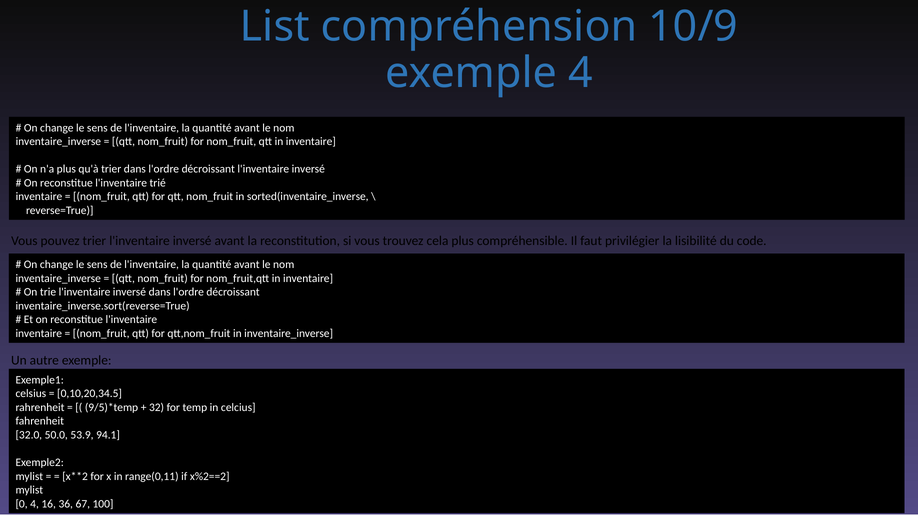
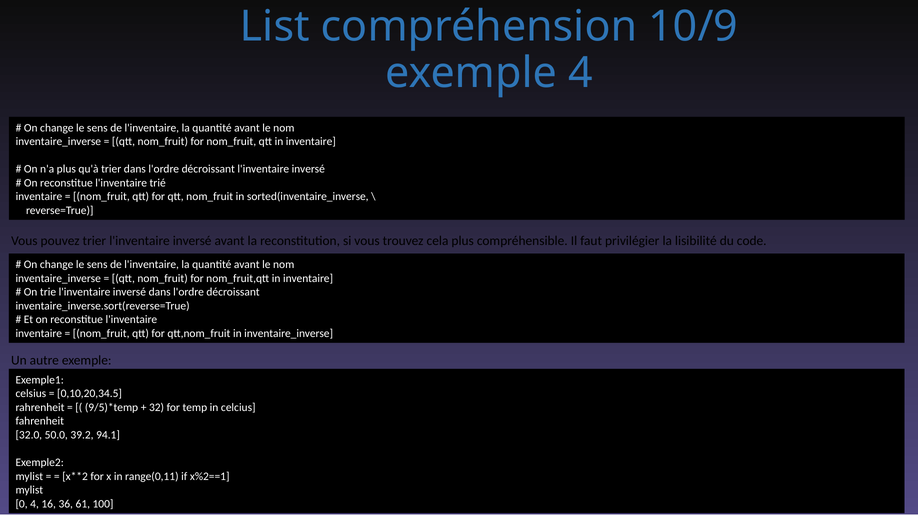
53.9: 53.9 -> 39.2
x%2==2: x%2==2 -> x%2==1
67: 67 -> 61
